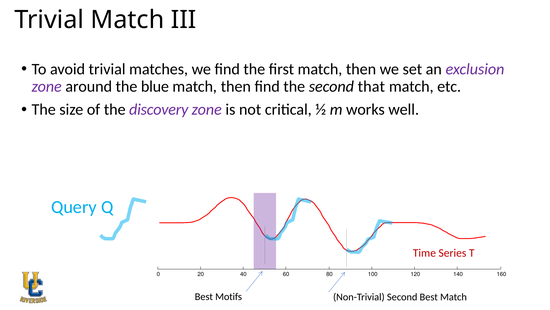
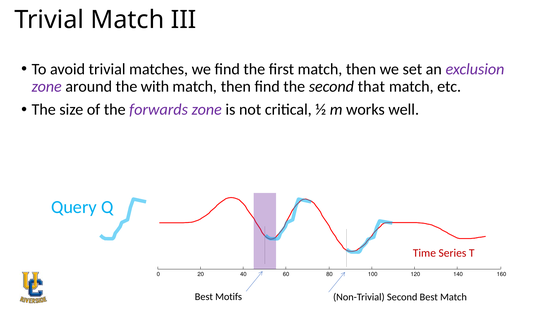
blue: blue -> with
discovery: discovery -> forwards
